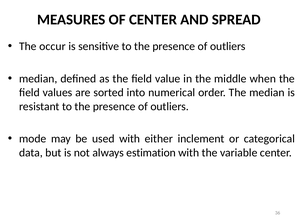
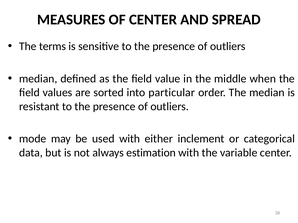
occur: occur -> terms
numerical: numerical -> particular
